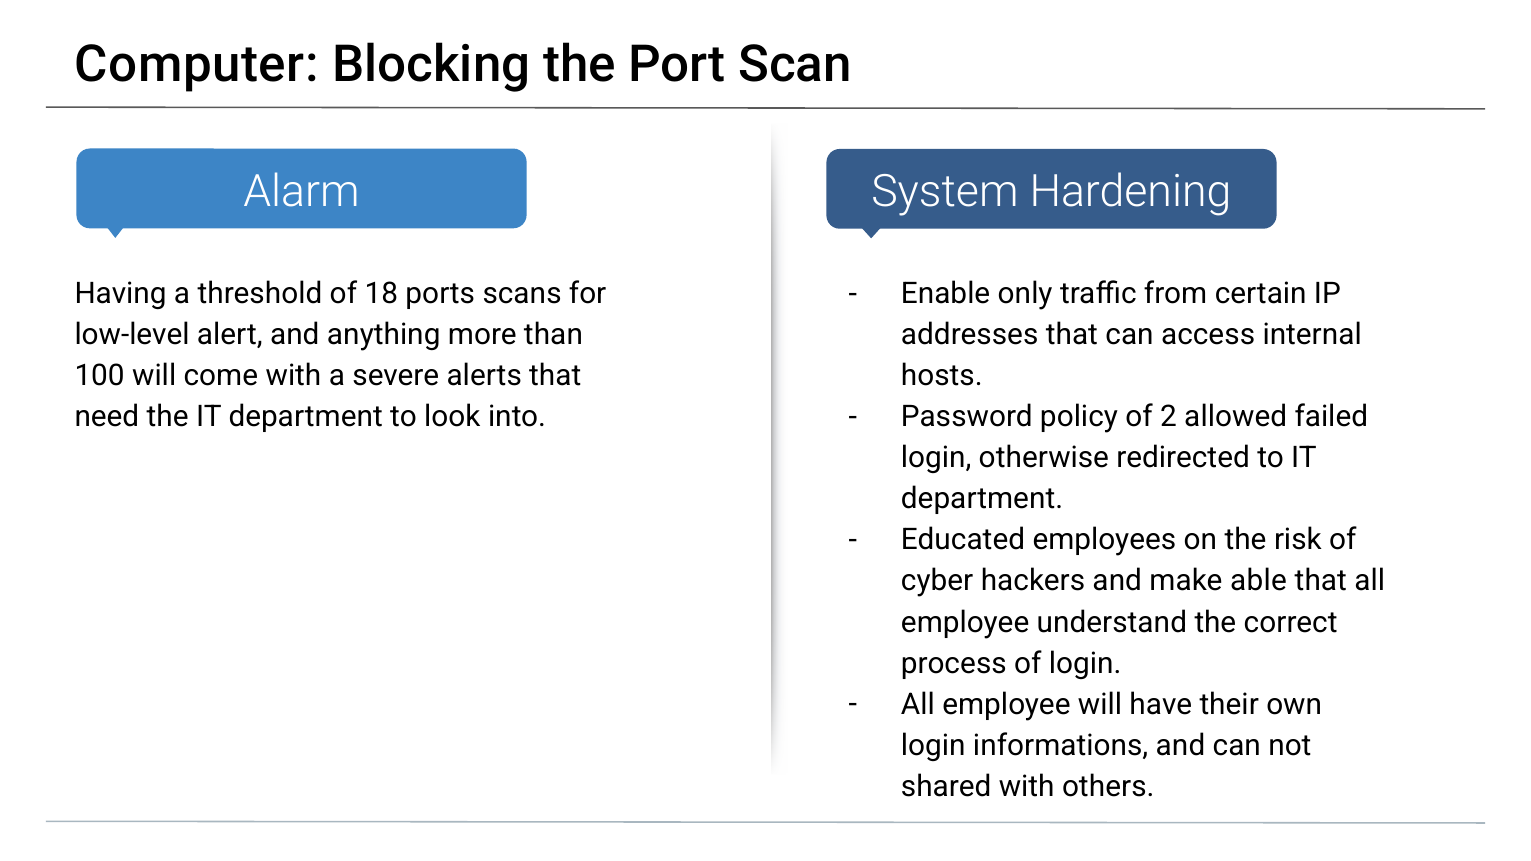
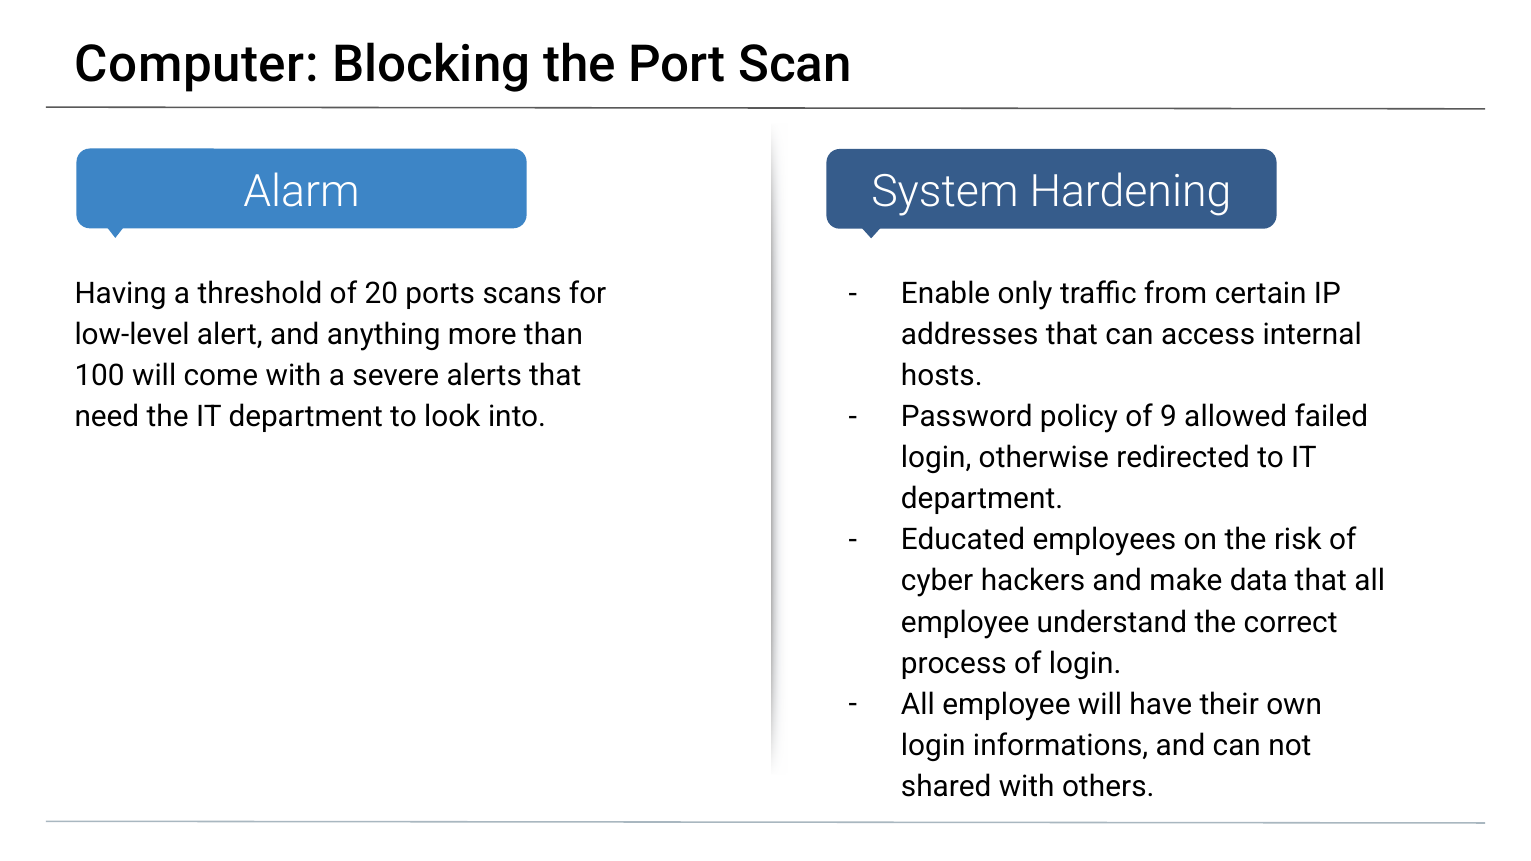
18: 18 -> 20
2: 2 -> 9
able: able -> data
